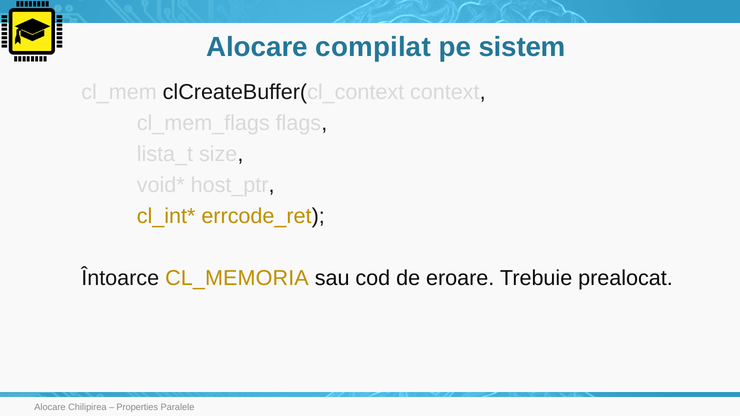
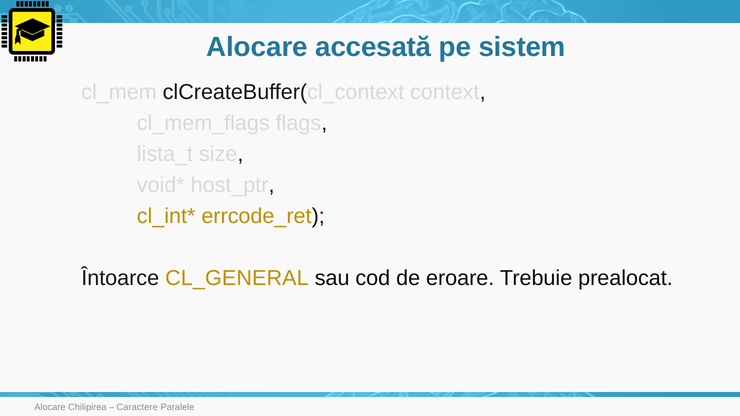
compilat: compilat -> accesată
CL_MEMORIA: CL_MEMORIA -> CL_GENERAL
Properties: Properties -> Caractere
